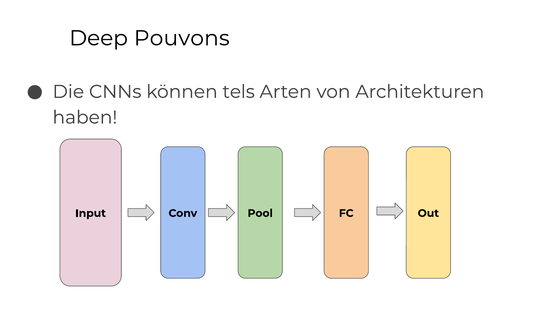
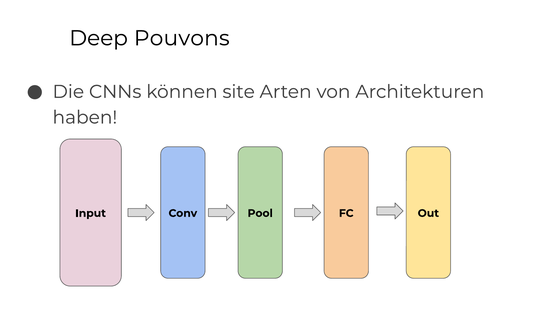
tels: tels -> site
